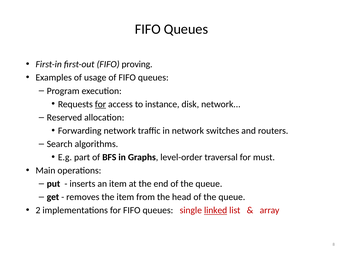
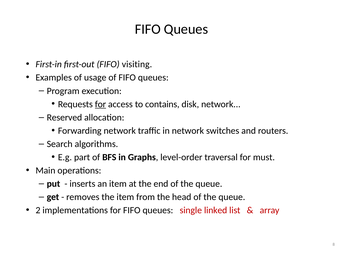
proving: proving -> visiting
instance: instance -> contains
linked underline: present -> none
